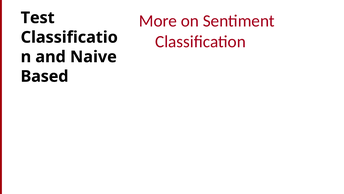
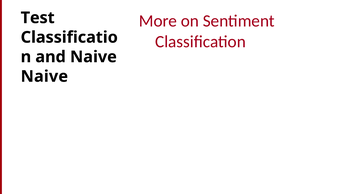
Based at (45, 76): Based -> Naive
